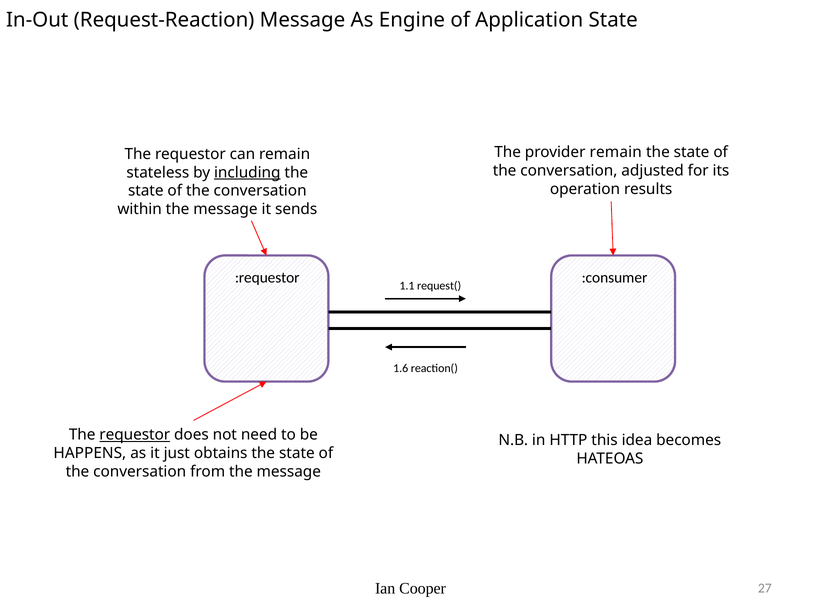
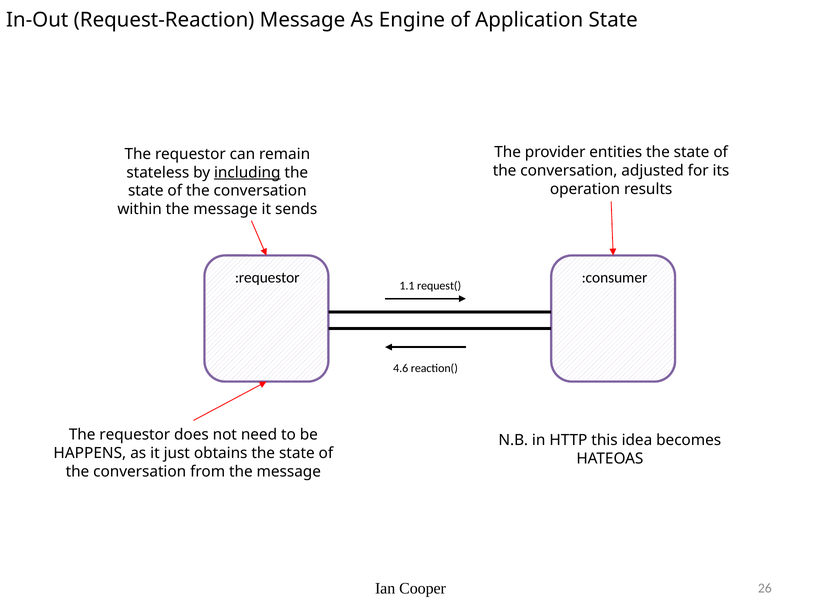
provider remain: remain -> entities
1.6: 1.6 -> 4.6
requestor at (135, 435) underline: present -> none
27: 27 -> 26
